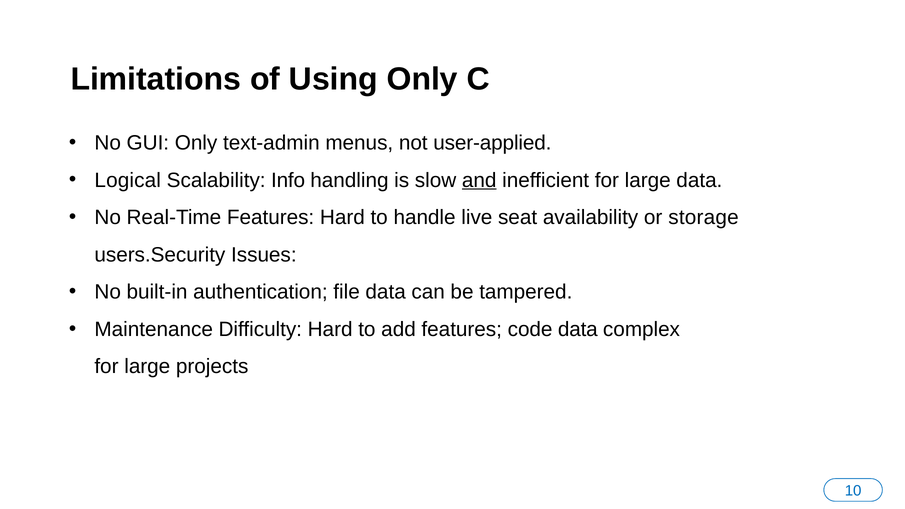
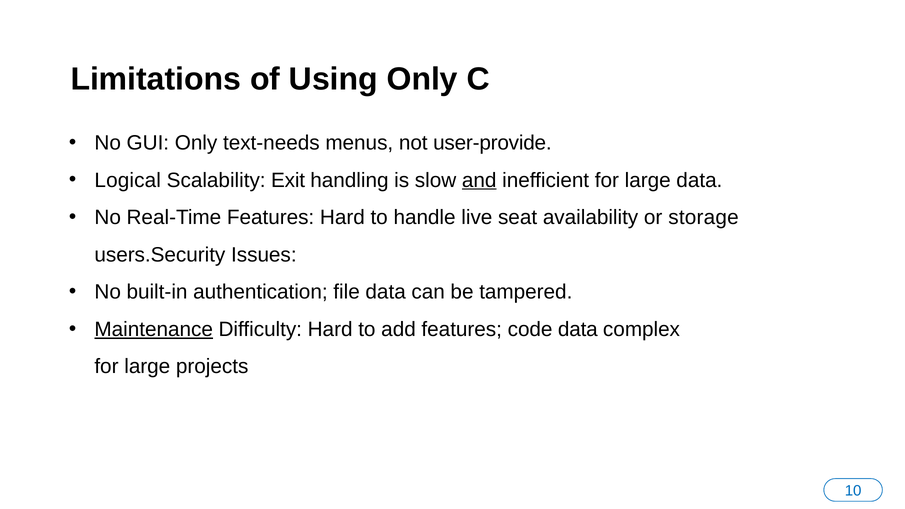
text-admin: text-admin -> text-needs
user-applied: user-applied -> user-provide
Info: Info -> Exit
Maintenance underline: none -> present
